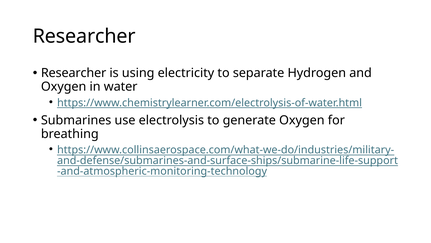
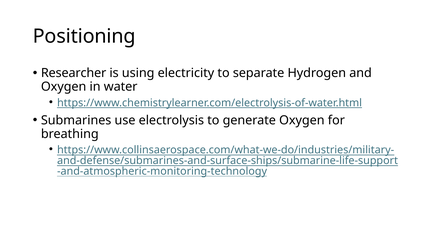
Researcher at (84, 36): Researcher -> Positioning
